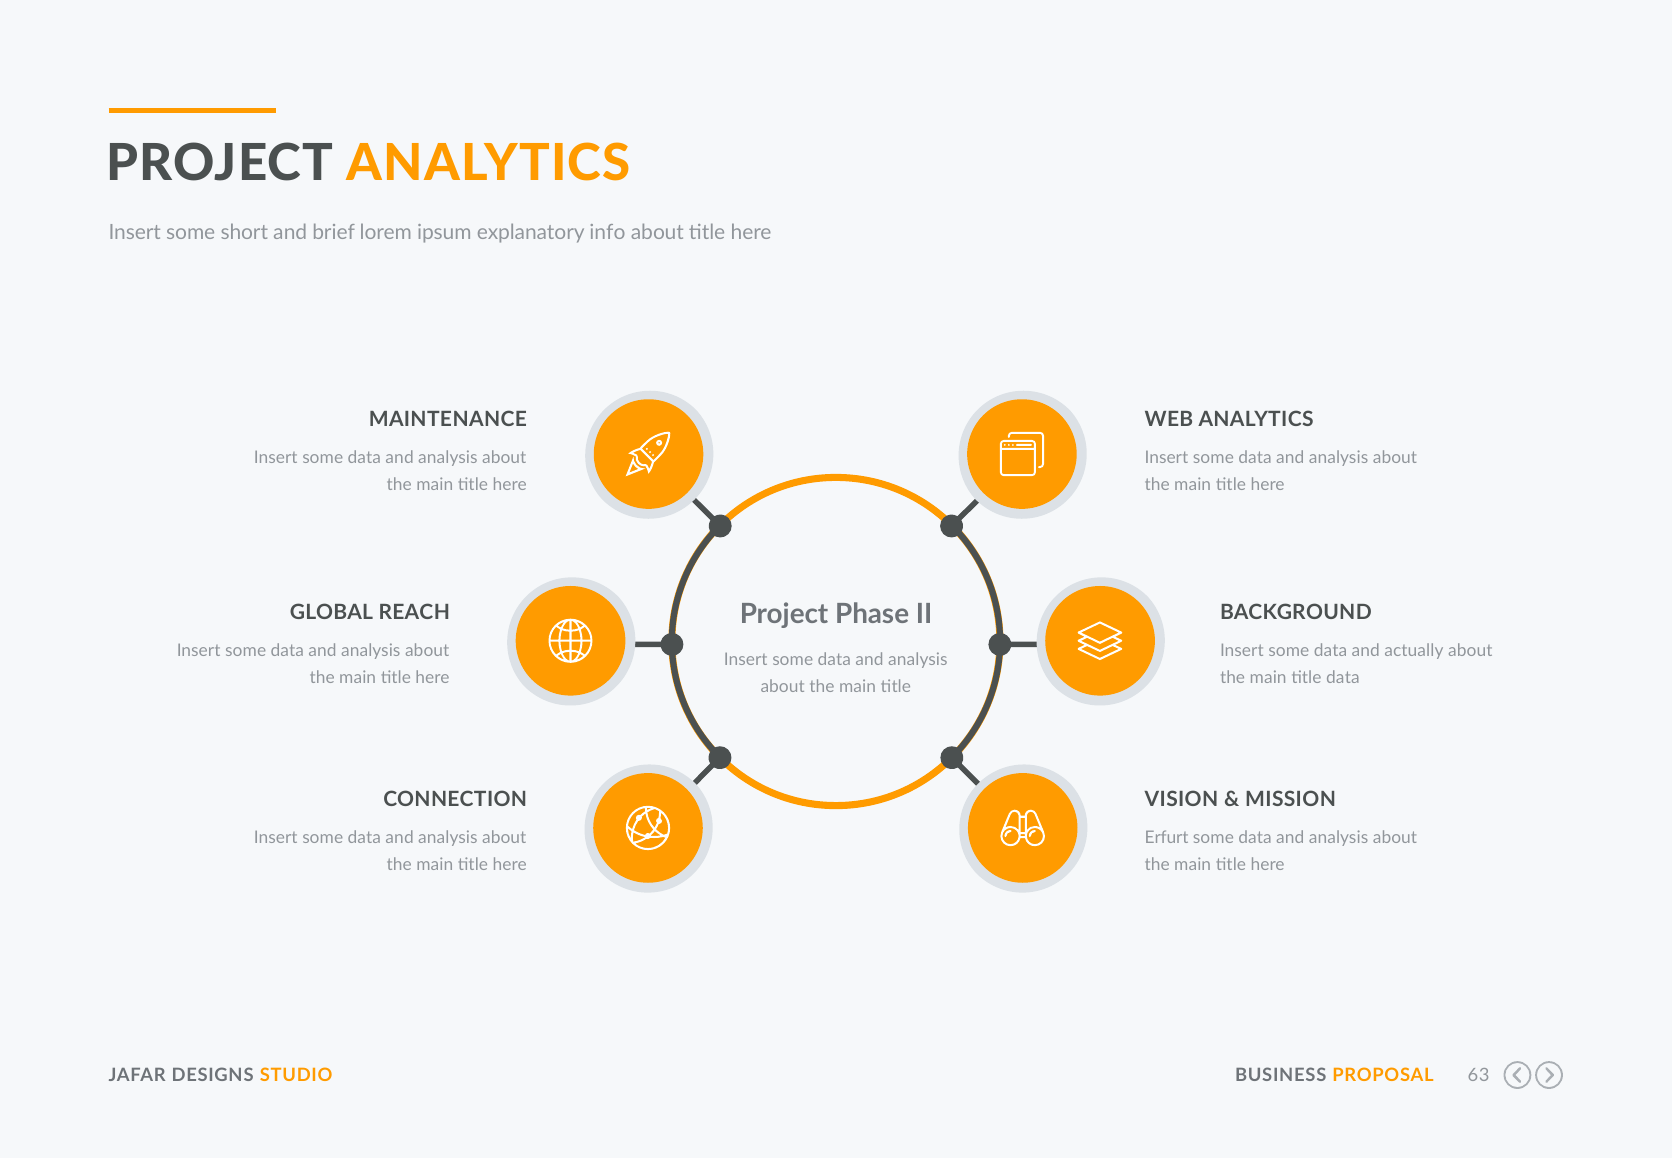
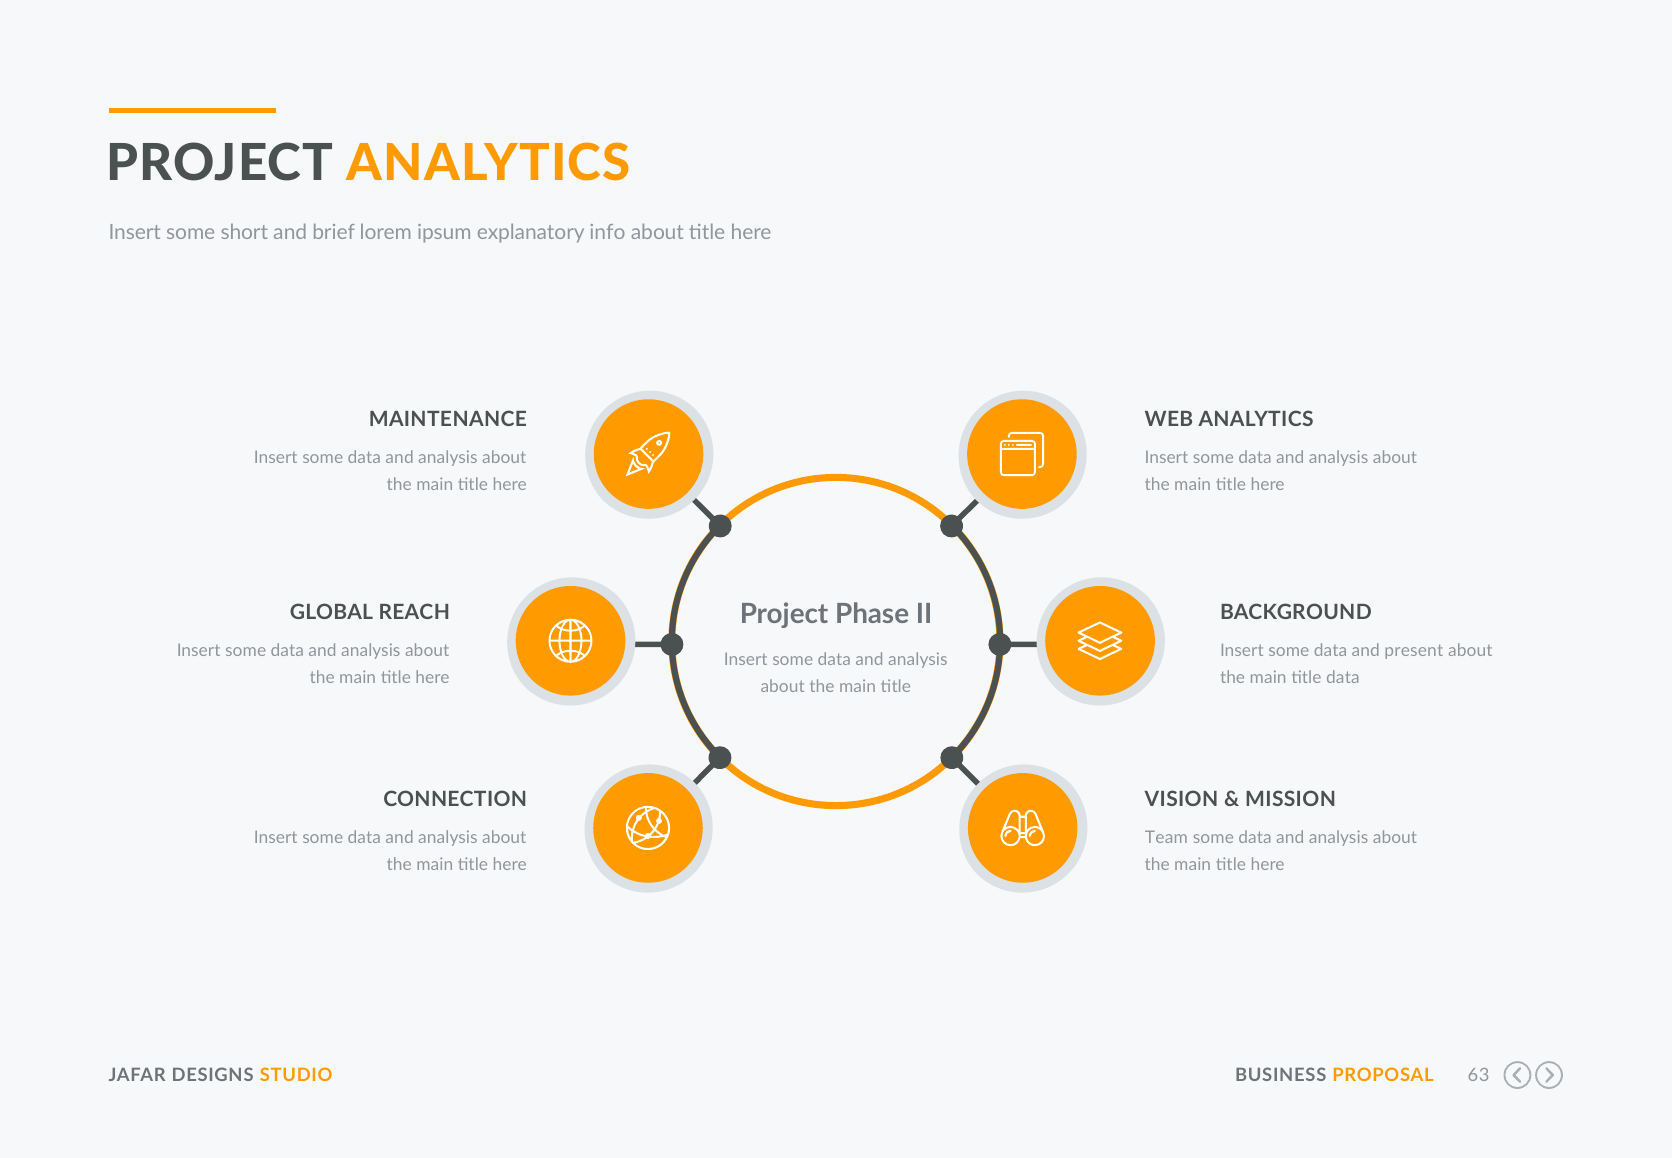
actually: actually -> present
Erfurt: Erfurt -> Team
